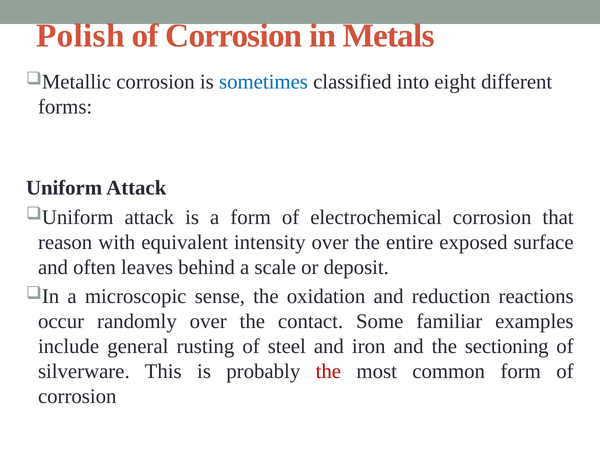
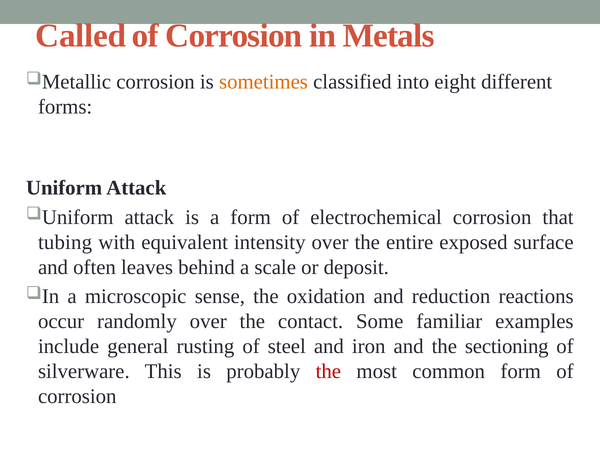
Polish: Polish -> Called
sometimes colour: blue -> orange
reason: reason -> tubing
